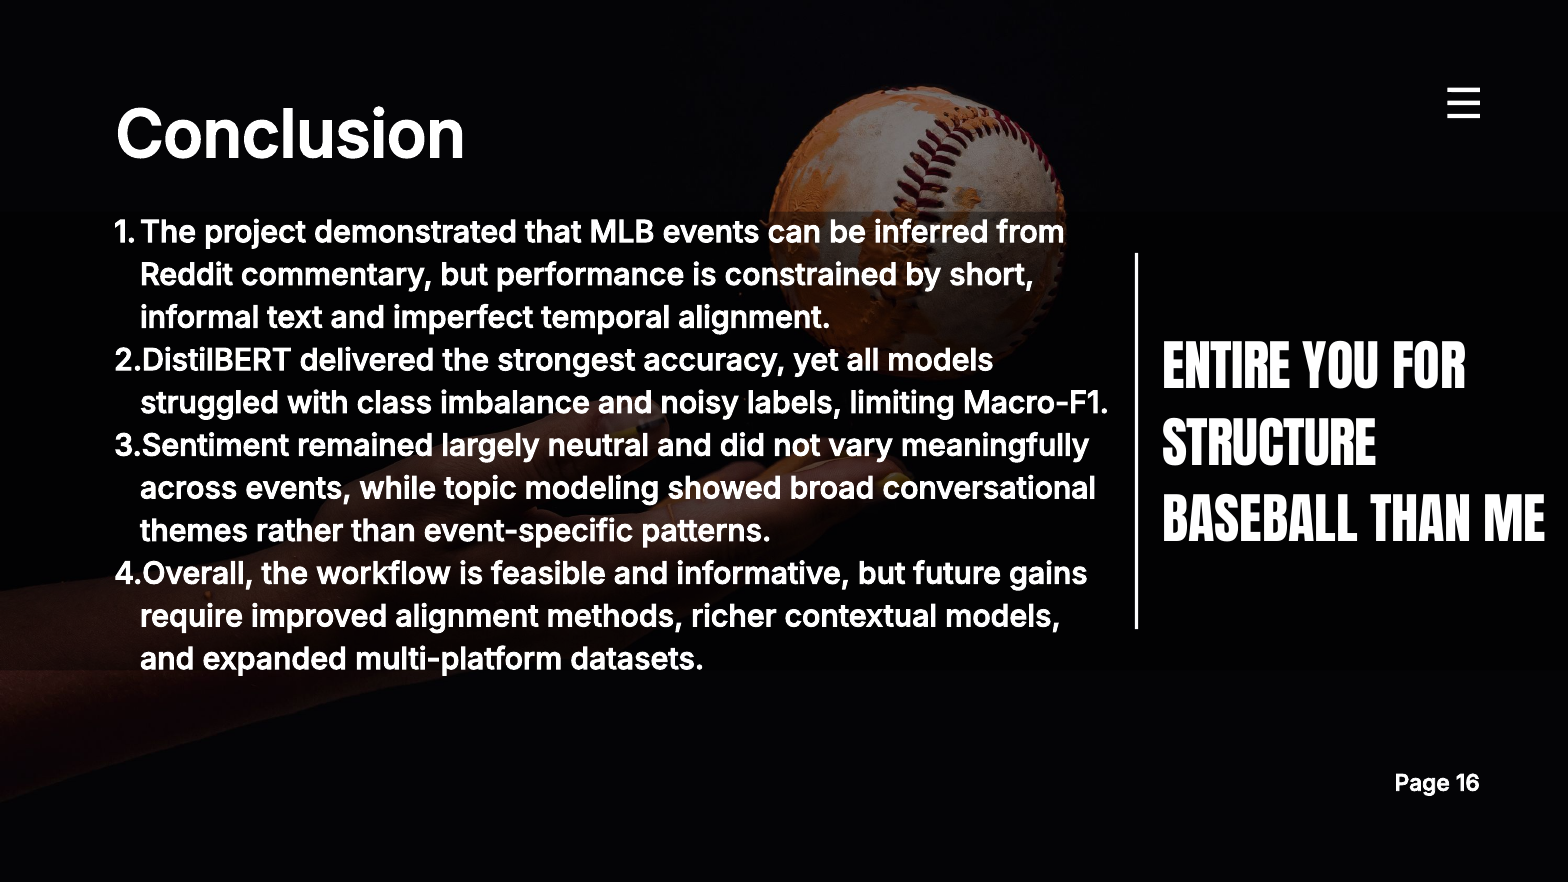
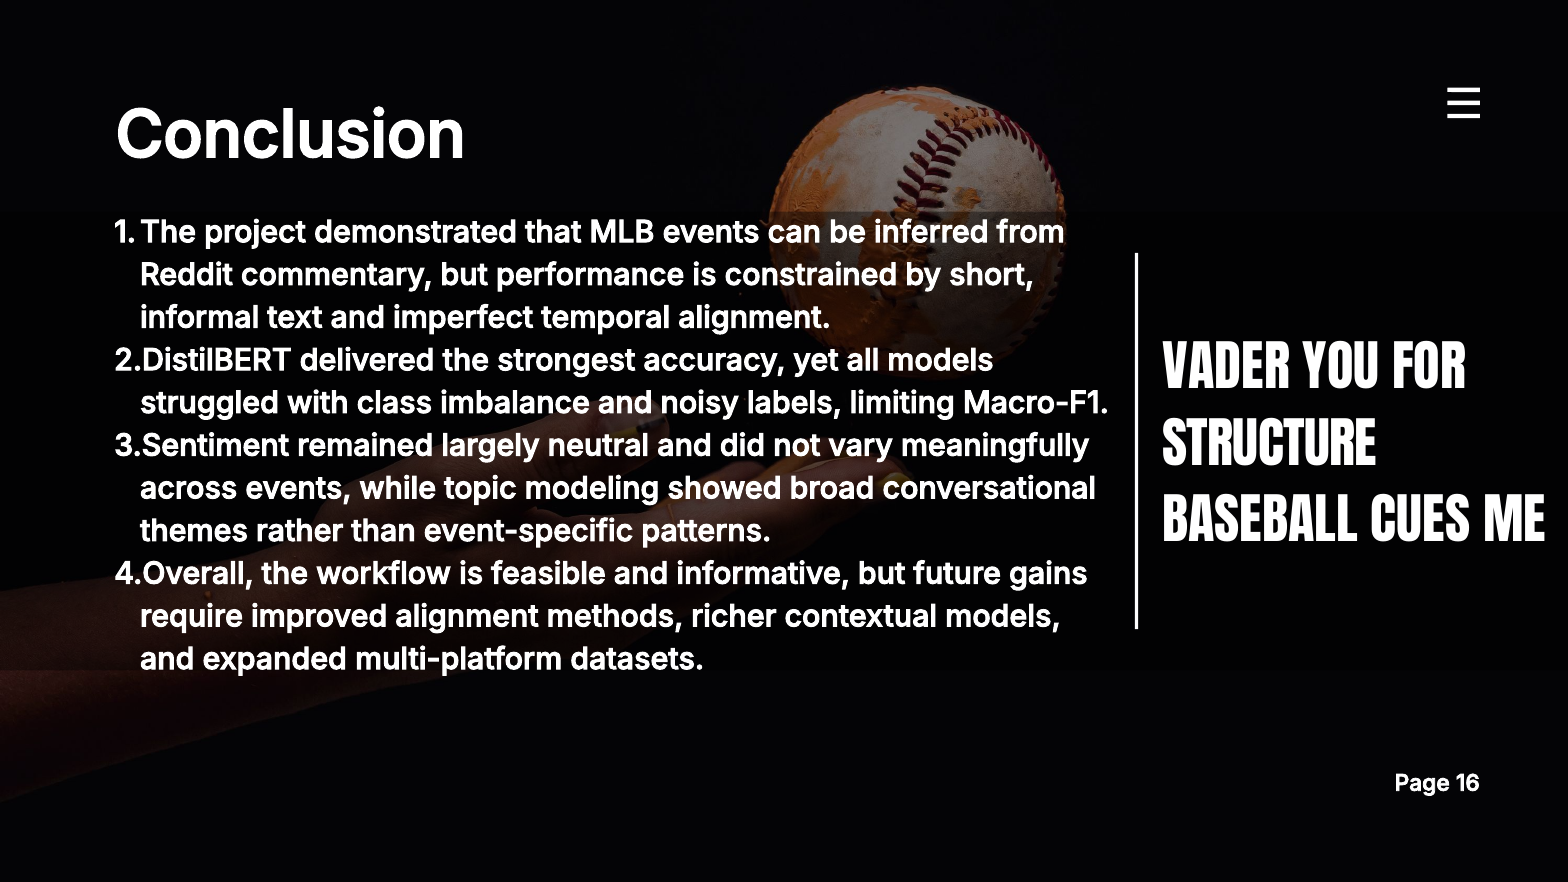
ENTIRE: ENTIRE -> VADER
BASEBALL THAN: THAN -> CUES
